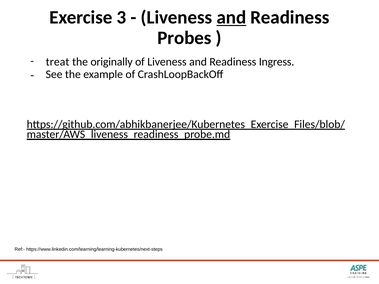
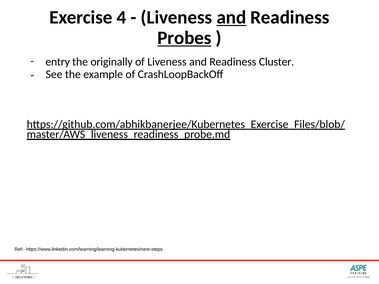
3: 3 -> 4
Probes underline: none -> present
treat: treat -> entry
Ingress: Ingress -> Cluster
